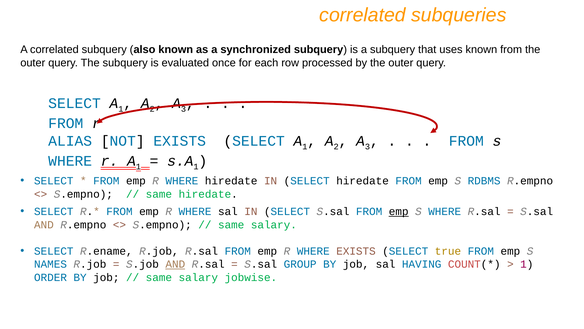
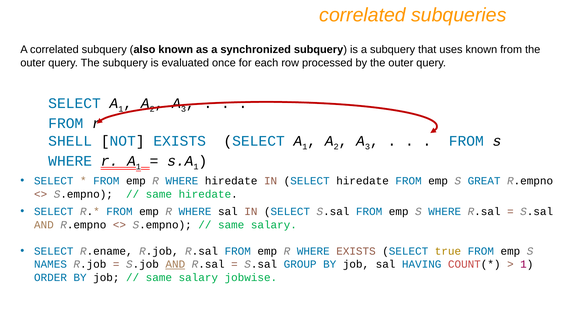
ALIAS: ALIAS -> SHELL
RDBMS: RDBMS -> GREAT
emp at (399, 211) underline: present -> none
